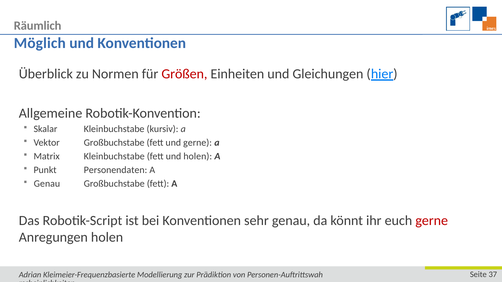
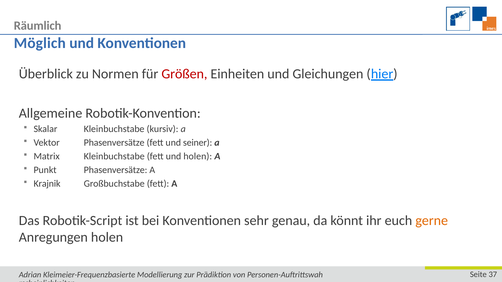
Vektor Großbuchstabe: Großbuchstabe -> Phasenversätze
und gerne: gerne -> seiner
Punkt Personendaten: Personendaten -> Phasenversätze
Genau at (47, 184): Genau -> Krajnik
gerne at (432, 221) colour: red -> orange
